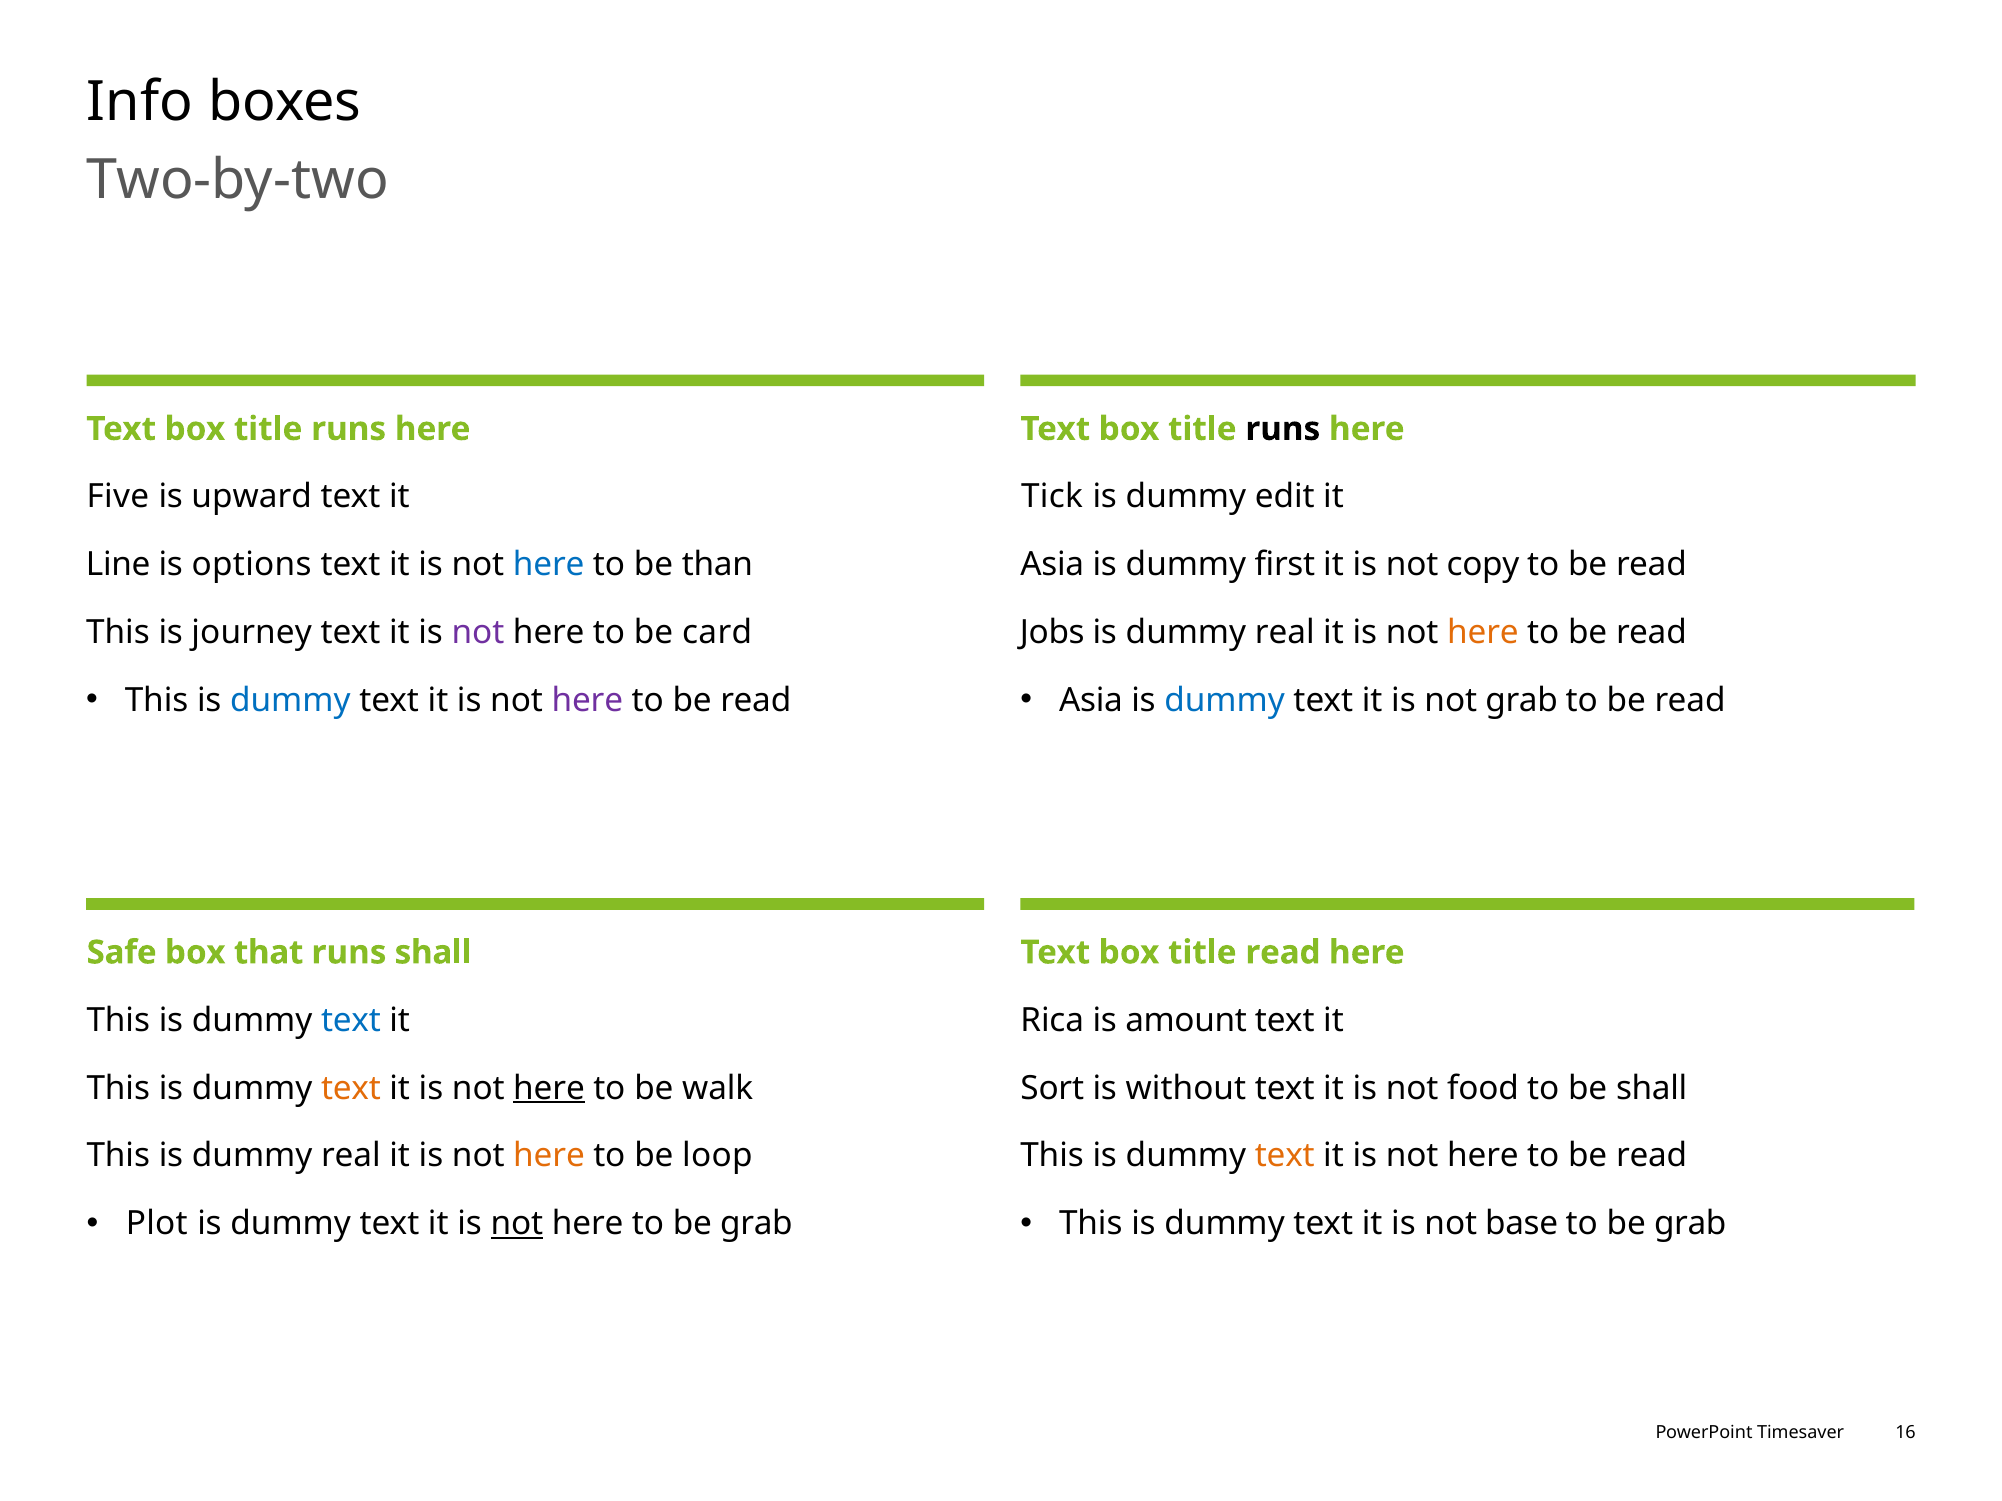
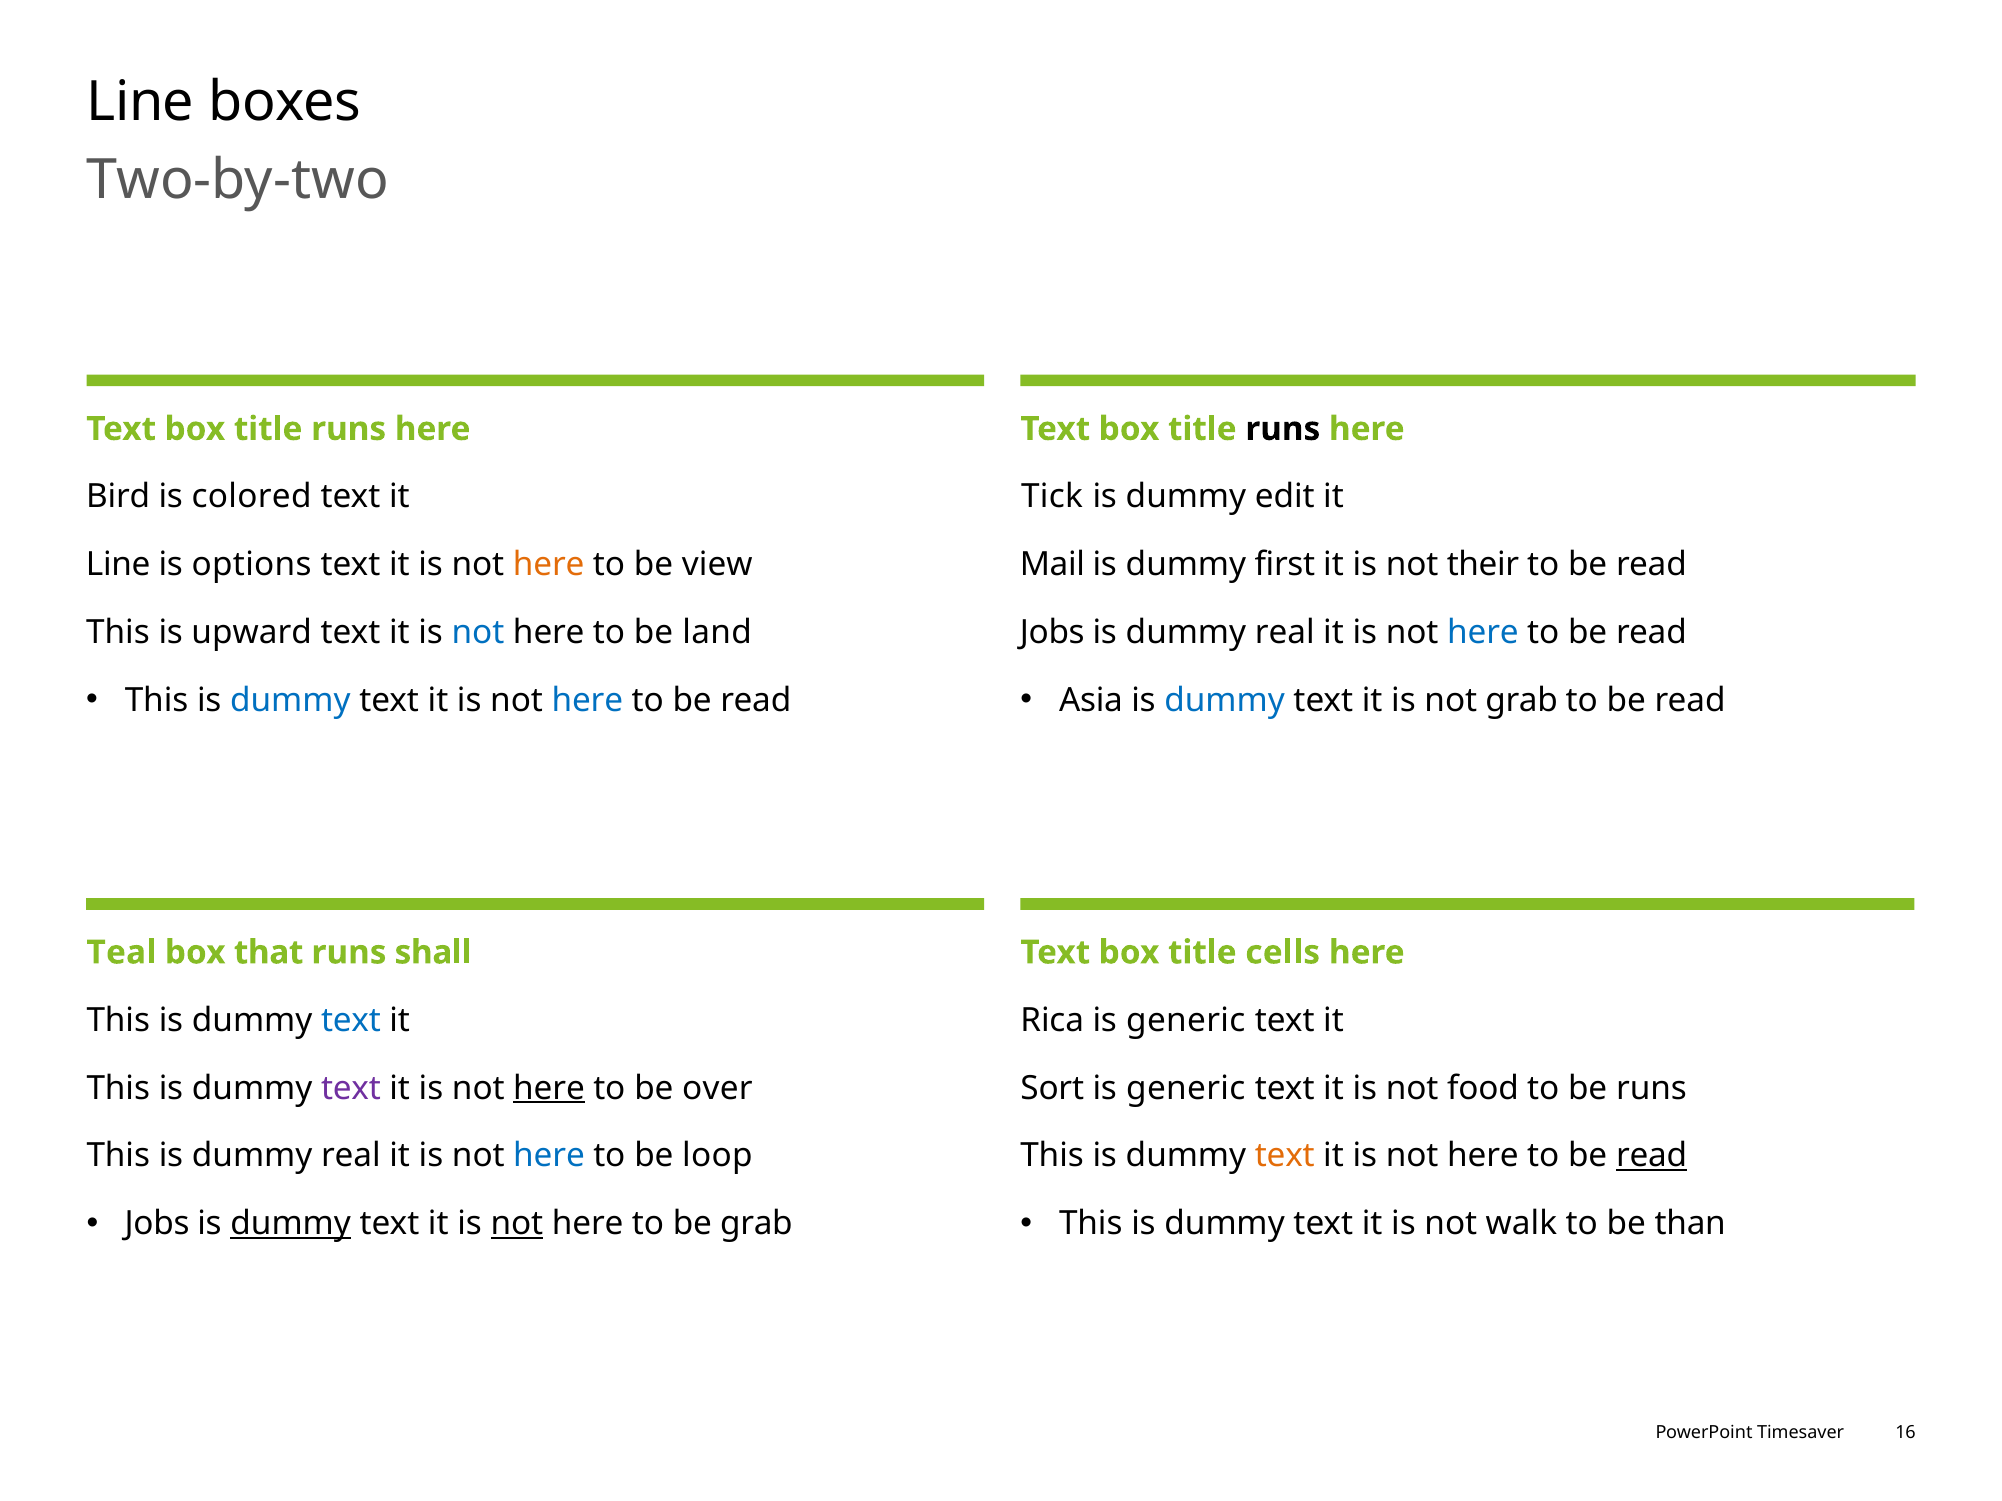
Info at (140, 102): Info -> Line
Five: Five -> Bird
upward: upward -> colored
here at (549, 565) colour: blue -> orange
than: than -> view
Asia at (1052, 565): Asia -> Mail
copy: copy -> their
journey: journey -> upward
not at (478, 633) colour: purple -> blue
card: card -> land
here at (1483, 633) colour: orange -> blue
here at (587, 701) colour: purple -> blue
Safe: Safe -> Teal
title read: read -> cells
amount at (1186, 1021): amount -> generic
text at (351, 1089) colour: orange -> purple
walk: walk -> over
without at (1186, 1089): without -> generic
be shall: shall -> runs
here at (549, 1156) colour: orange -> blue
read at (1652, 1156) underline: none -> present
Plot at (157, 1224): Plot -> Jobs
dummy at (291, 1224) underline: none -> present
base: base -> walk
grab at (1690, 1224): grab -> than
